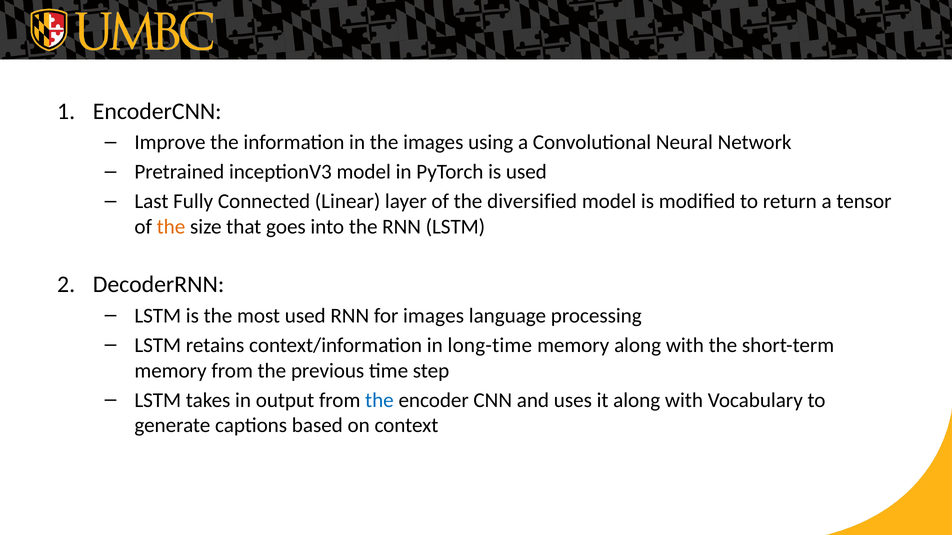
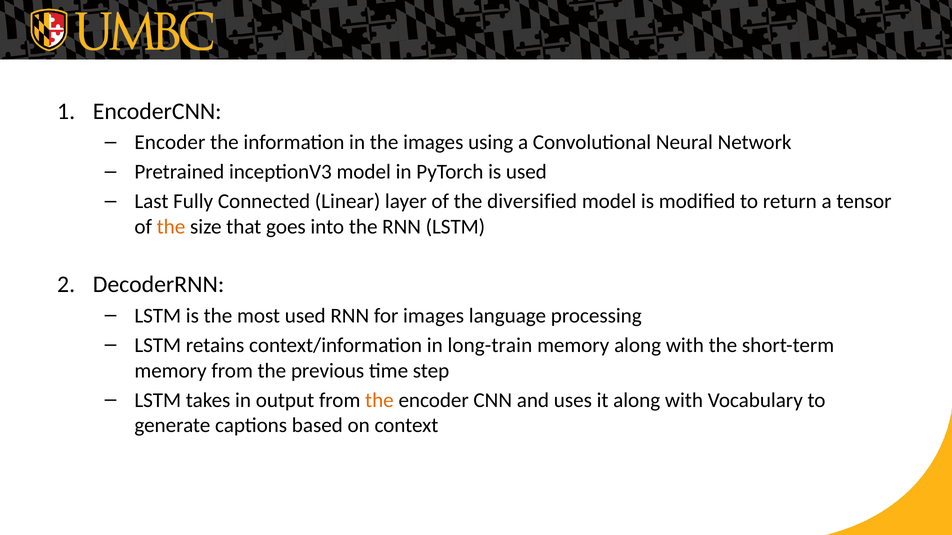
Improve at (170, 142): Improve -> Encoder
long-time: long-time -> long-train
the at (379, 401) colour: blue -> orange
